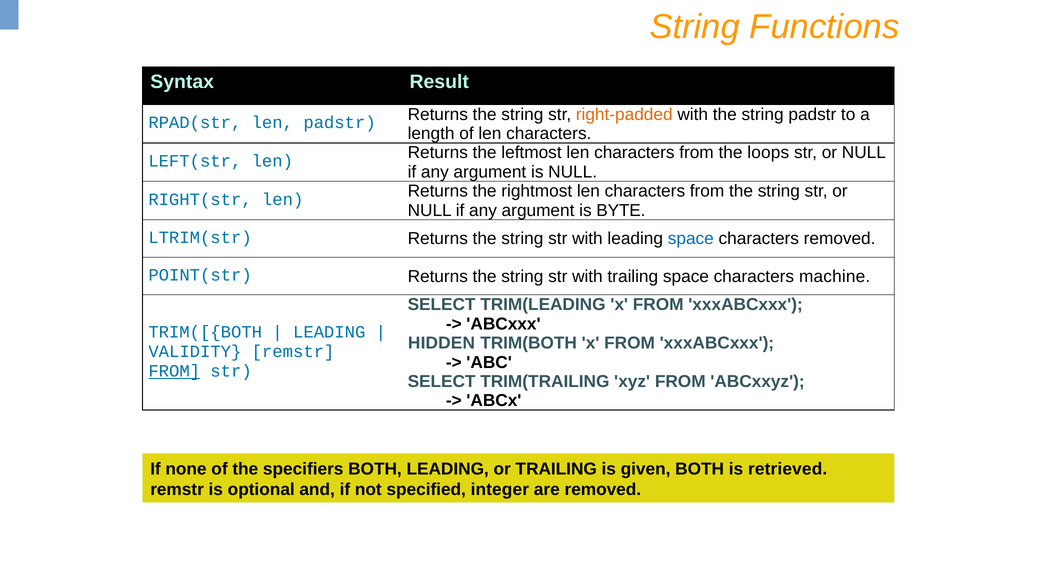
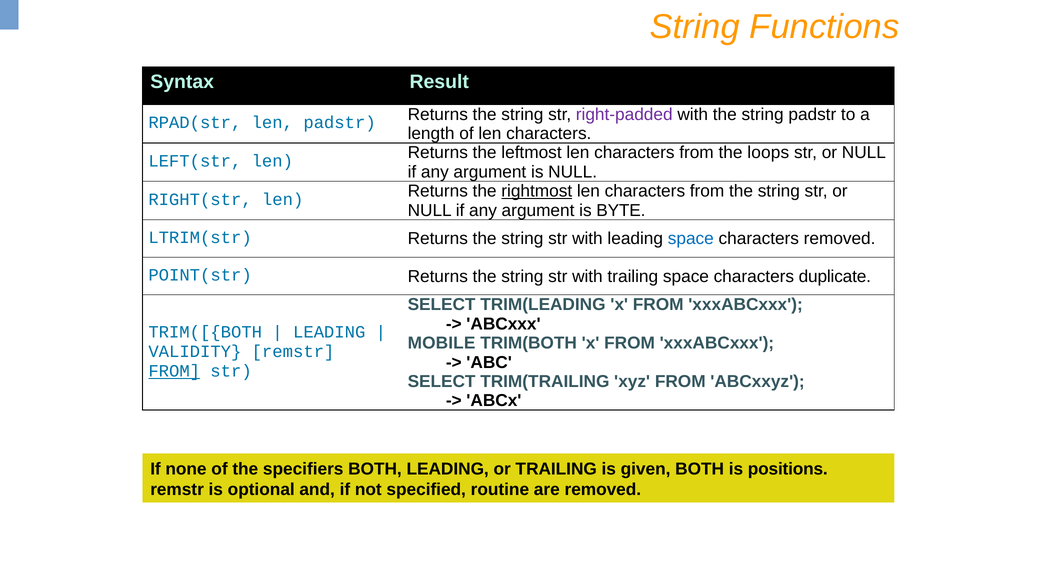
right-padded colour: orange -> purple
rightmost underline: none -> present
machine: machine -> duplicate
HIDDEN: HIDDEN -> MOBILE
retrieved: retrieved -> positions
integer: integer -> routine
